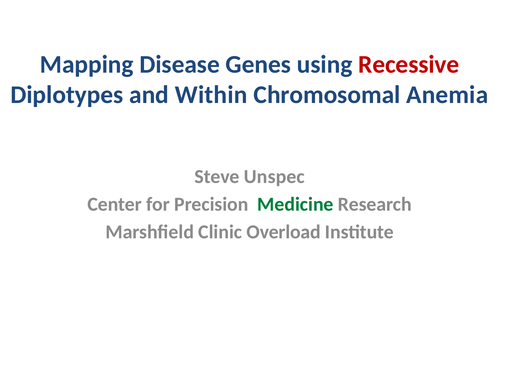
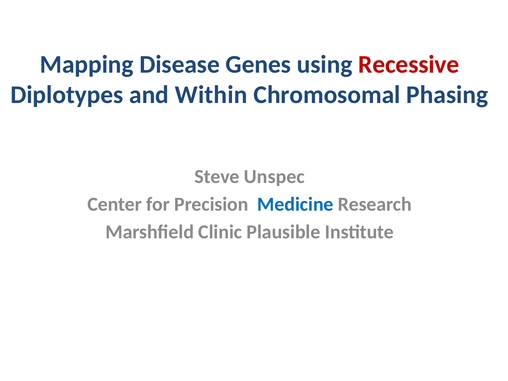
Anemia: Anemia -> Phasing
Medicine colour: green -> blue
Overload: Overload -> Plausible
